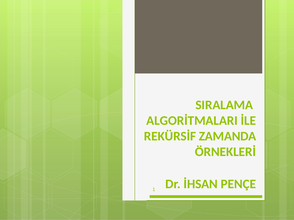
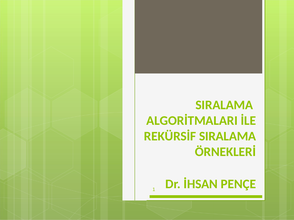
REKÜRSİF ZAMANDA: ZAMANDA -> SIRALAMA
